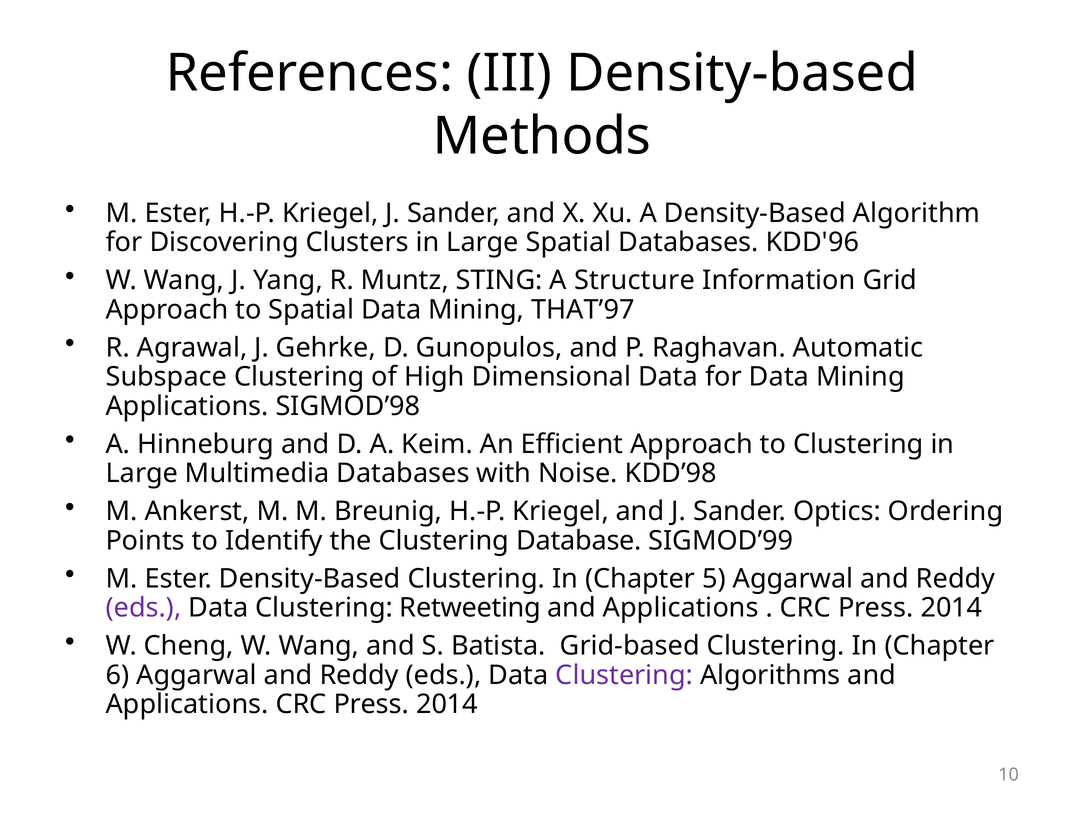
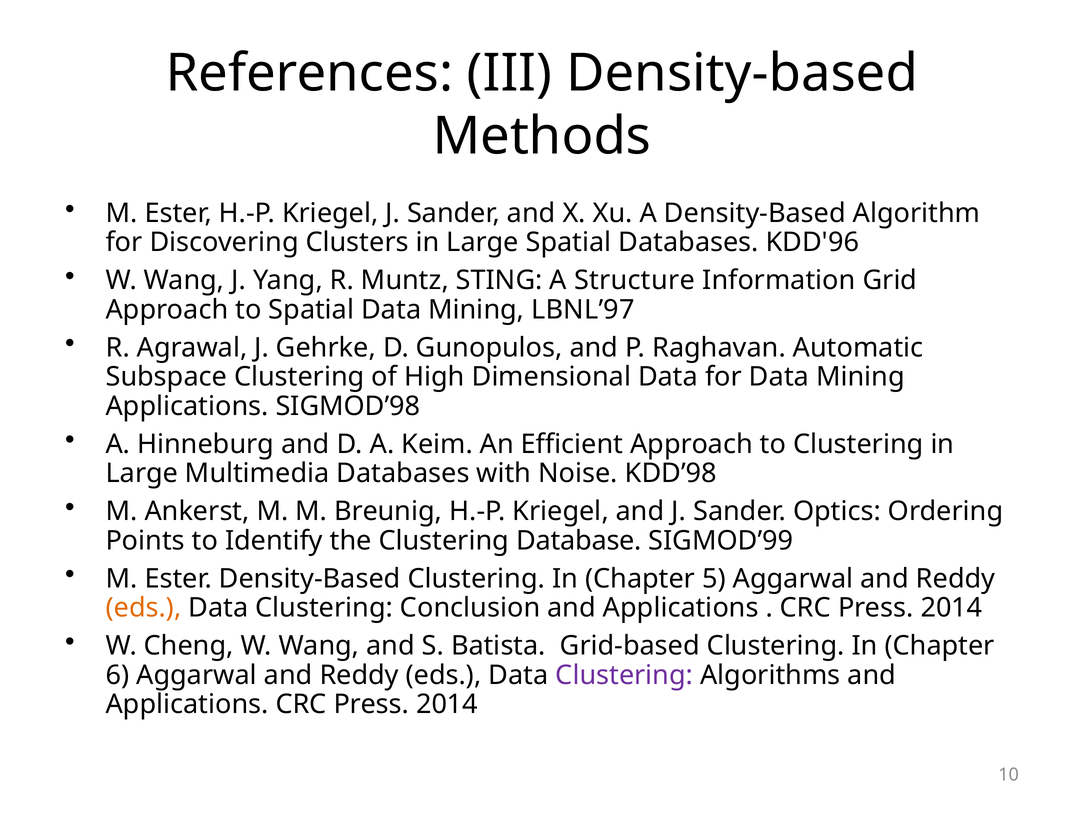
THAT’97: THAT’97 -> LBNL’97
eds at (143, 608) colour: purple -> orange
Retweeting: Retweeting -> Conclusion
